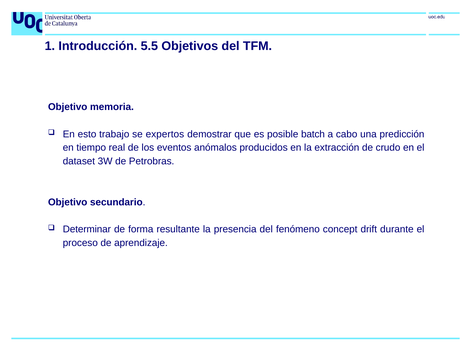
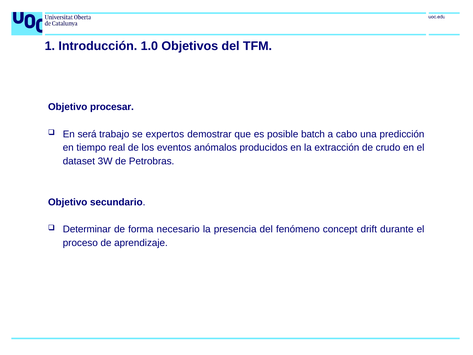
5.5: 5.5 -> 1.0
memoria: memoria -> procesar
esto: esto -> será
resultante: resultante -> necesario
